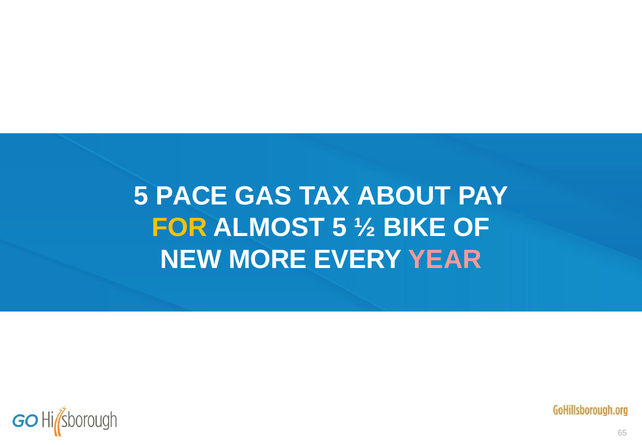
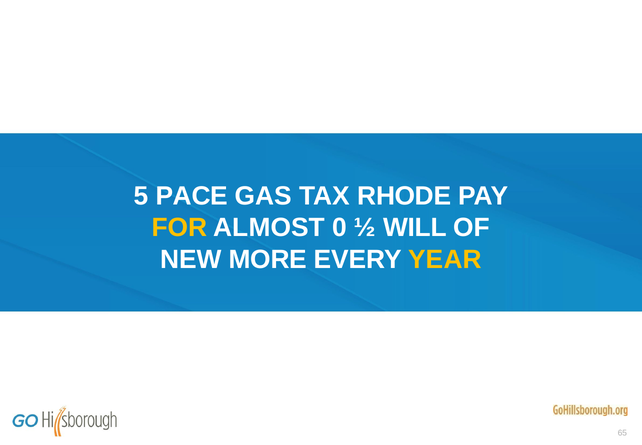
ABOUT: ABOUT -> RHODE
ALMOST 5: 5 -> 0
BIKE: BIKE -> WILL
YEAR colour: pink -> yellow
